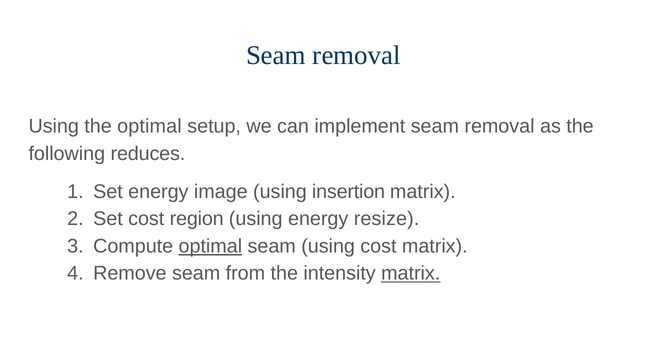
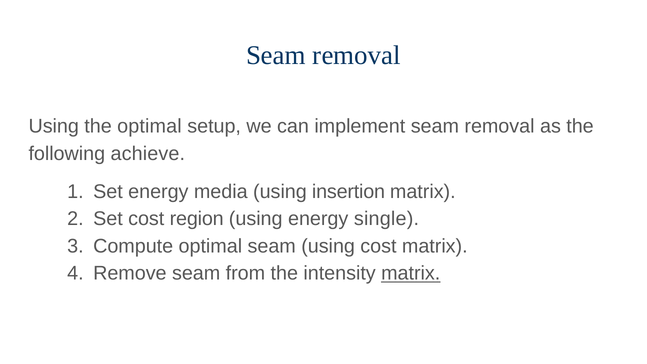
reduces: reduces -> achieve
image: image -> media
resize: resize -> single
optimal at (210, 246) underline: present -> none
